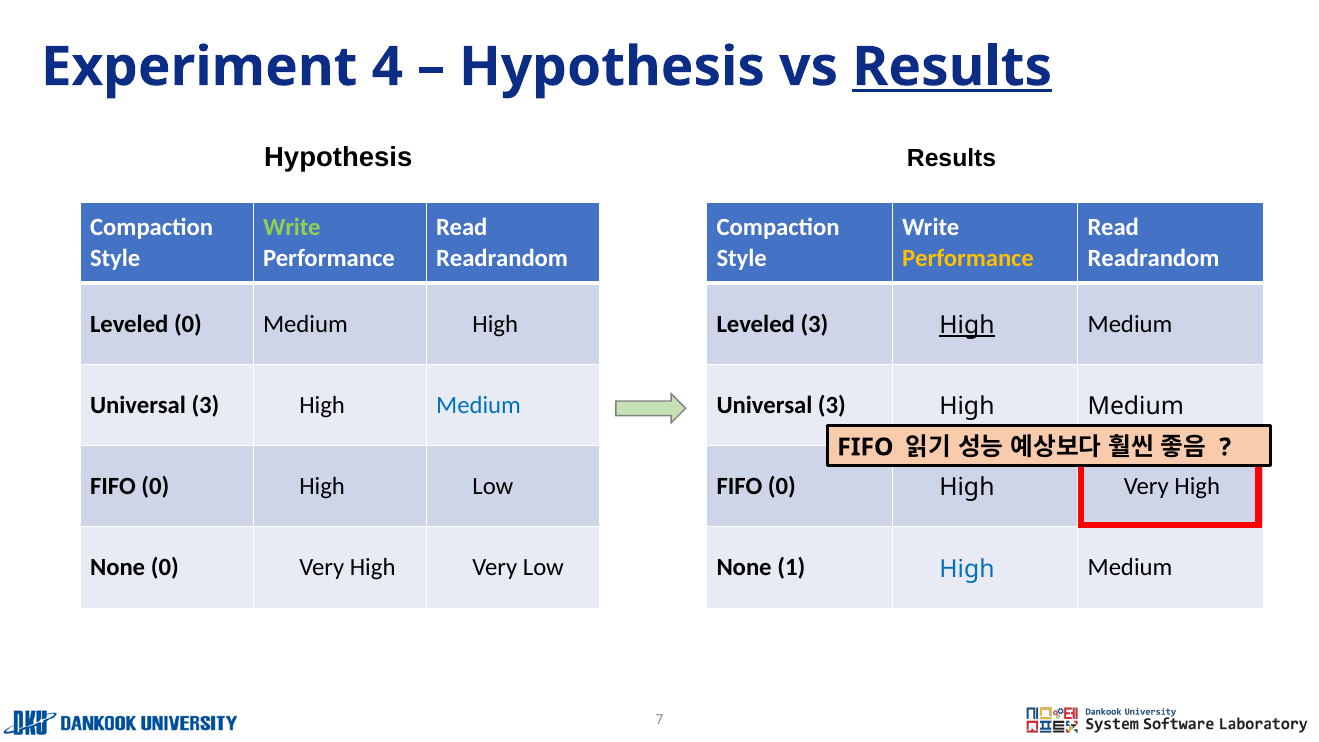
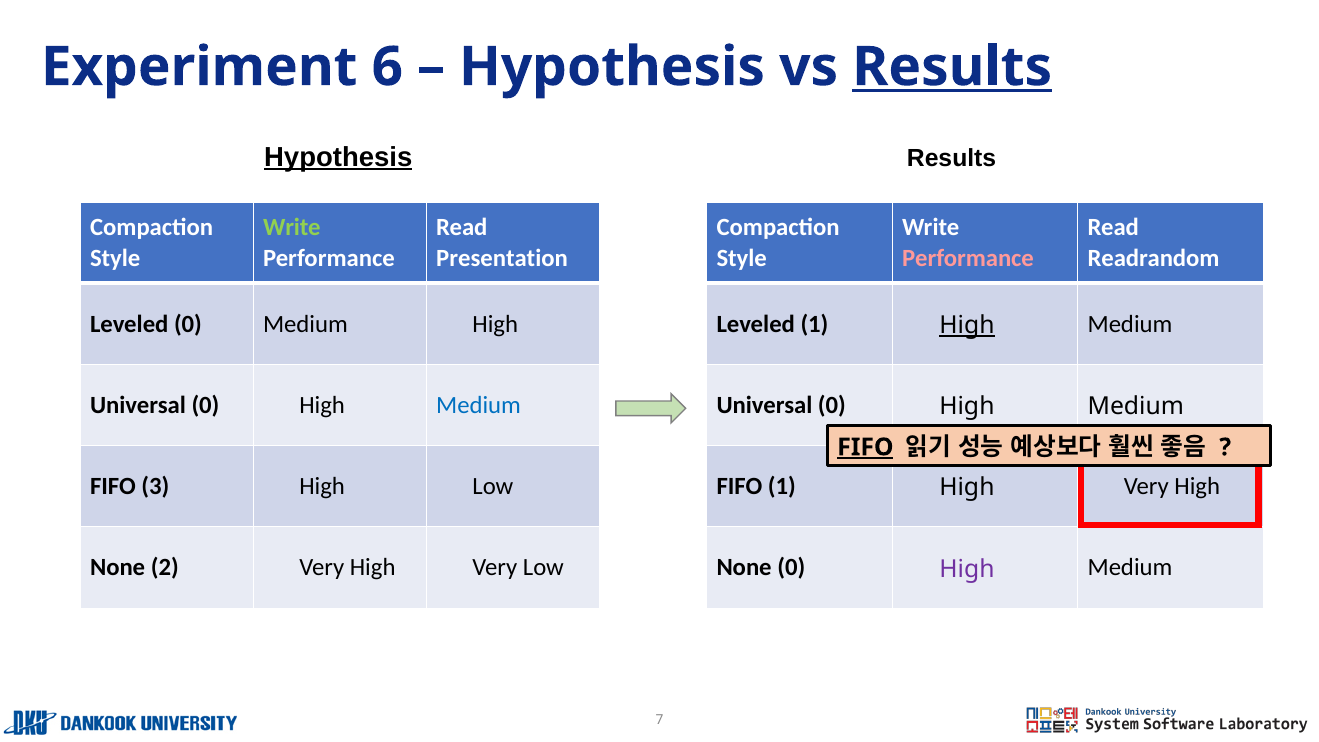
4: 4 -> 6
Hypothesis at (338, 157) underline: none -> present
Readrandom at (502, 258): Readrandom -> Presentation
Performance at (968, 258) colour: yellow -> pink
Leveled 3: 3 -> 1
3 at (205, 405): 3 -> 0
3 at (832, 405): 3 -> 0
FIFO at (865, 447) underline: none -> present
0 at (155, 487): 0 -> 3
0 at (782, 487): 0 -> 1
None 0: 0 -> 2
None 1: 1 -> 0
High at (967, 569) colour: blue -> purple
